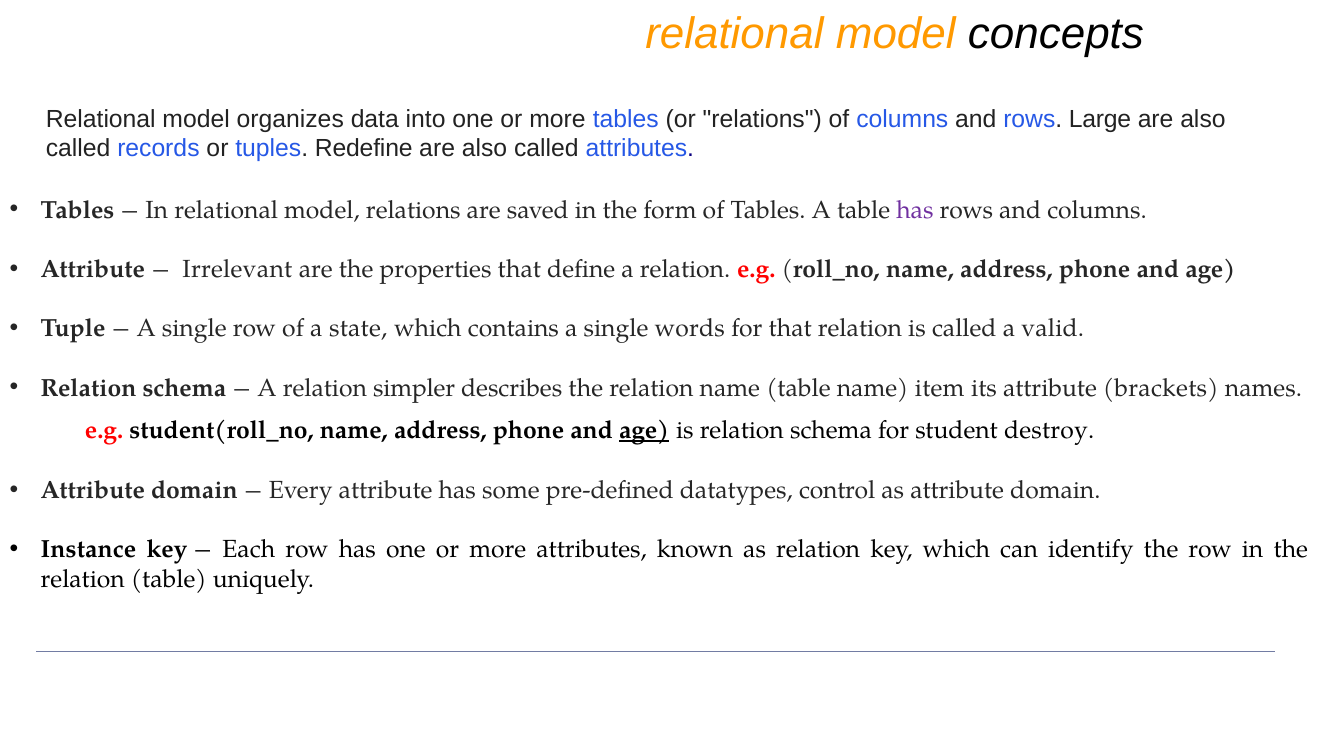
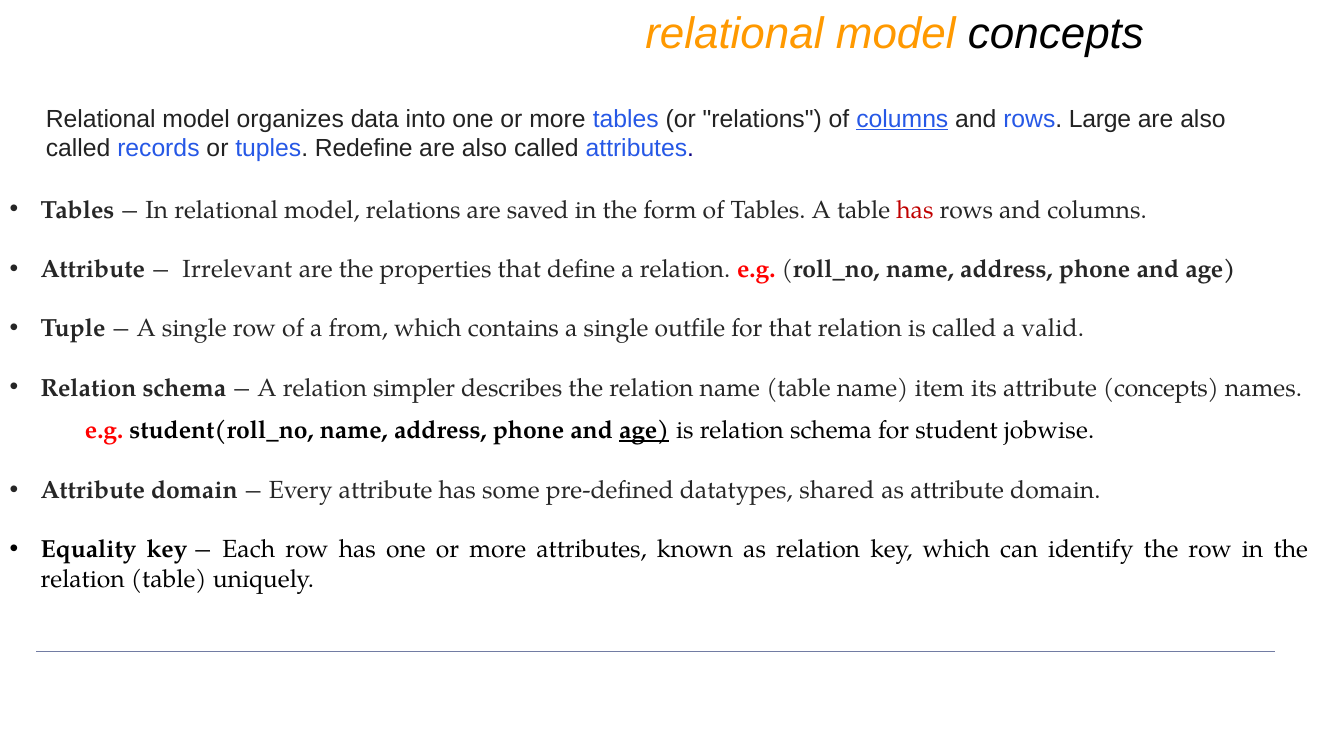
columns at (902, 119) underline: none -> present
has at (915, 210) colour: purple -> red
state: state -> from
words: words -> outfile
attribute brackets: brackets -> concepts
destroy: destroy -> jobwise
control: control -> shared
Instance: Instance -> Equality
